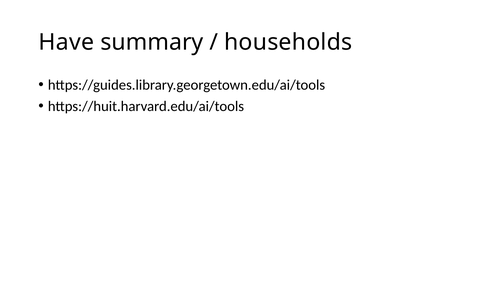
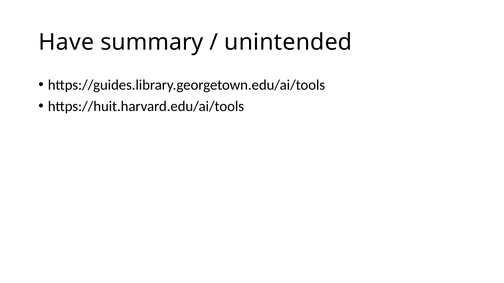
households: households -> unintended
